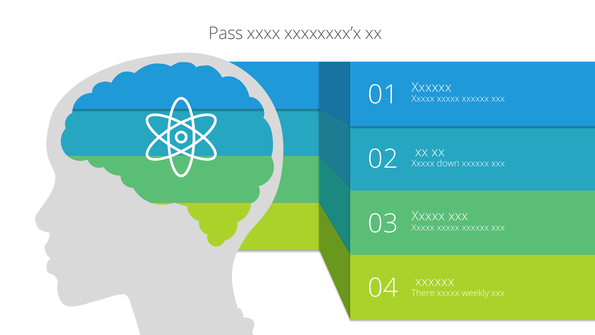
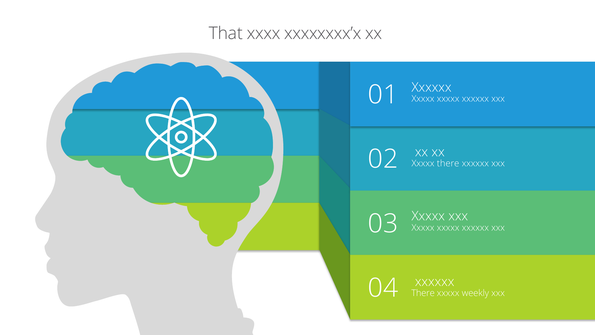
Pass: Pass -> That
Xxxxx down: down -> there
